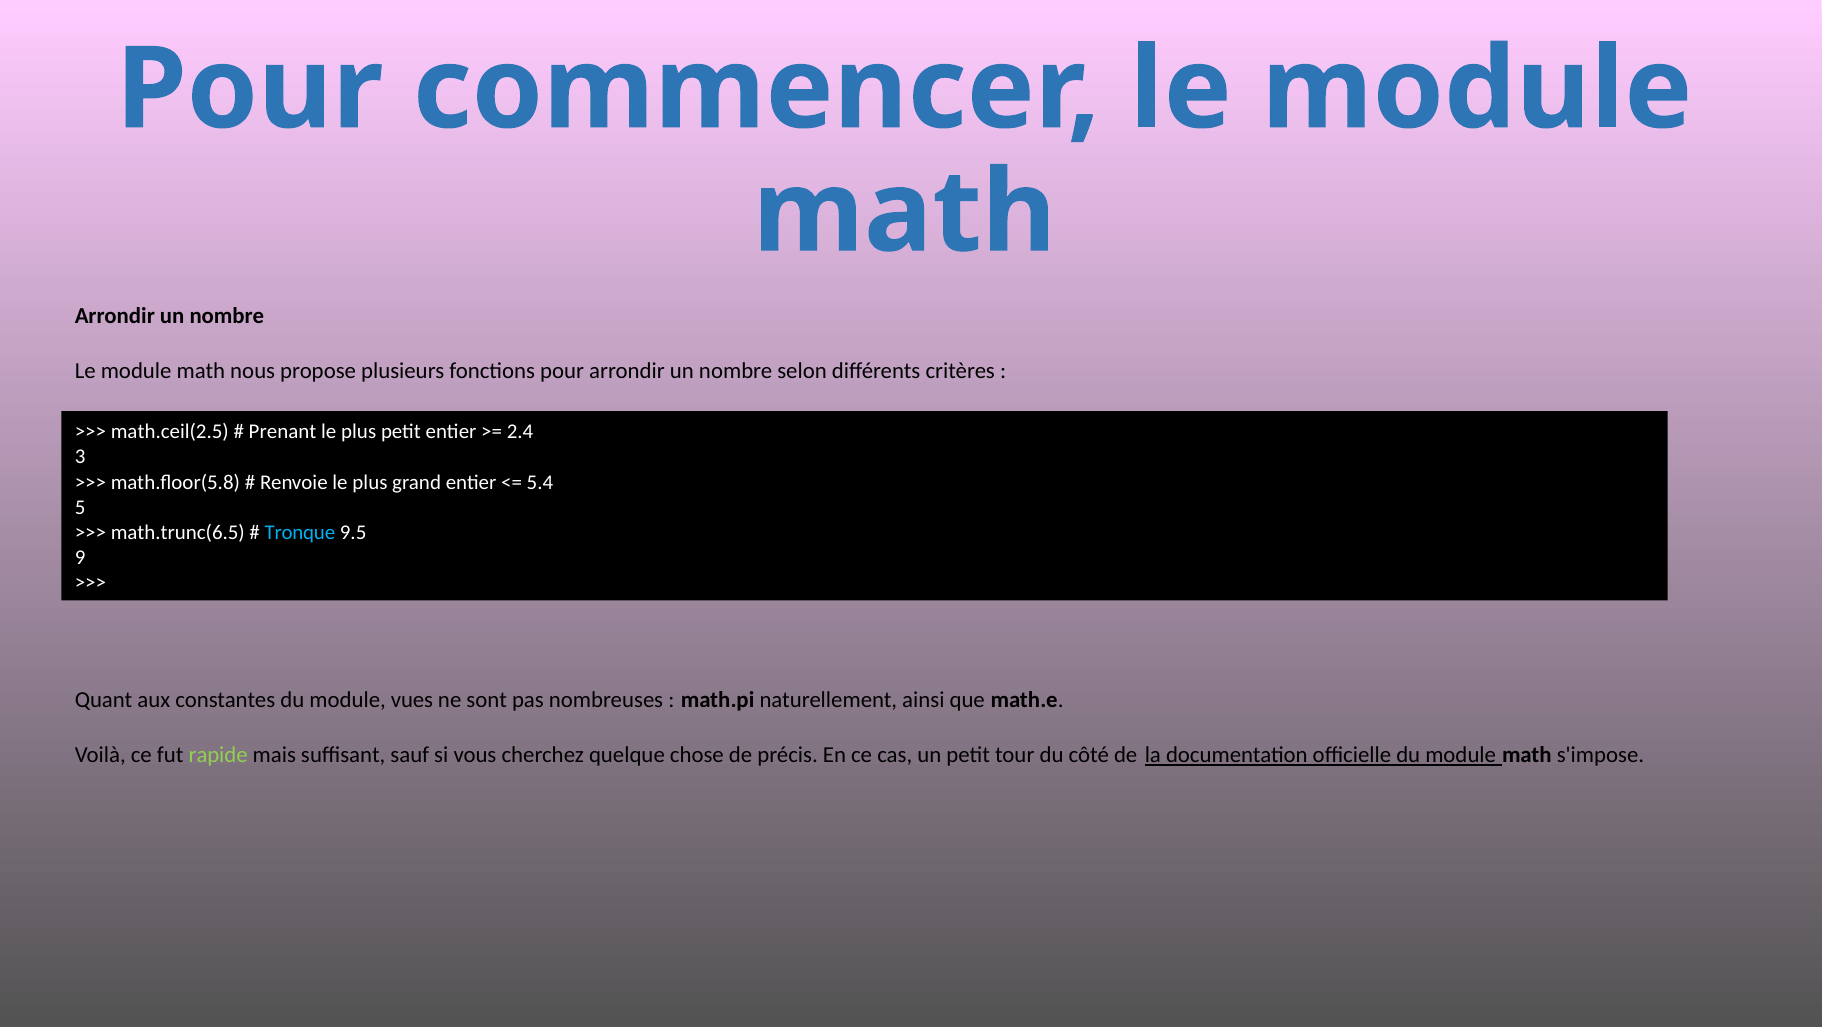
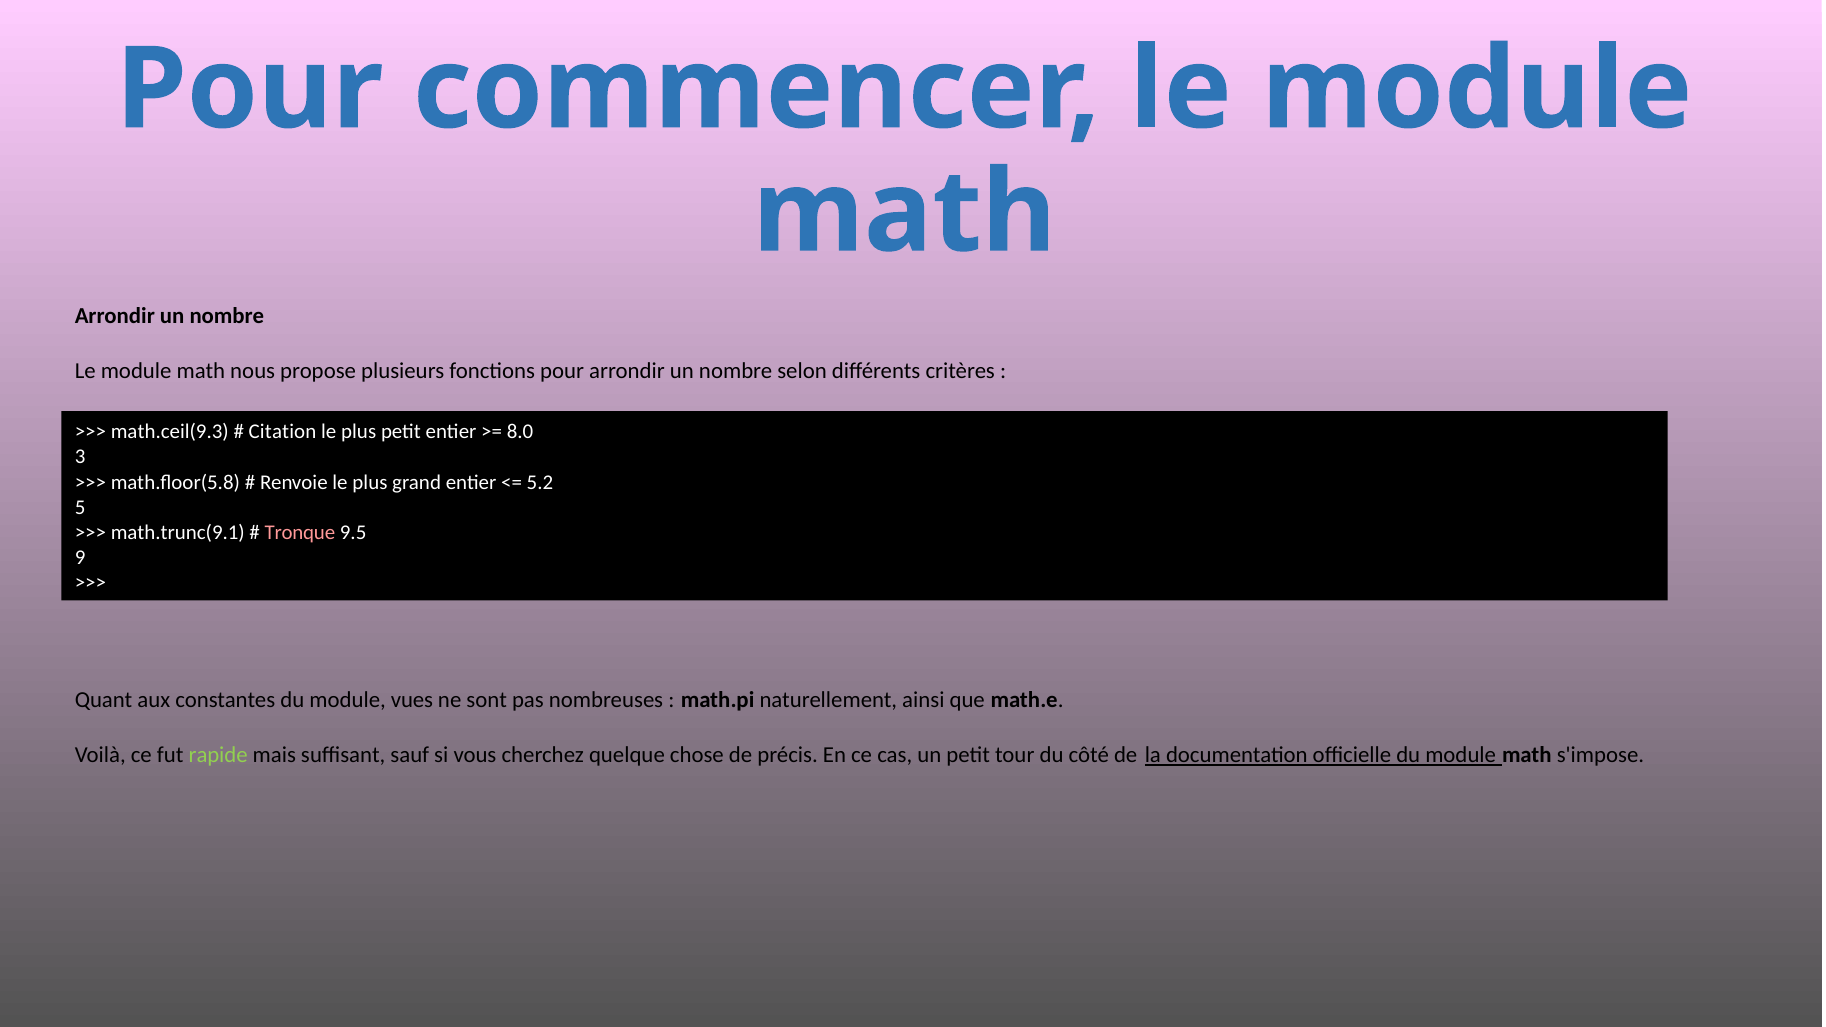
math.ceil(2.5: math.ceil(2.5 -> math.ceil(9.3
Prenant: Prenant -> Citation
2.4: 2.4 -> 8.0
5.4: 5.4 -> 5.2
math.trunc(6.5: math.trunc(6.5 -> math.trunc(9.1
Tronque colour: light blue -> pink
